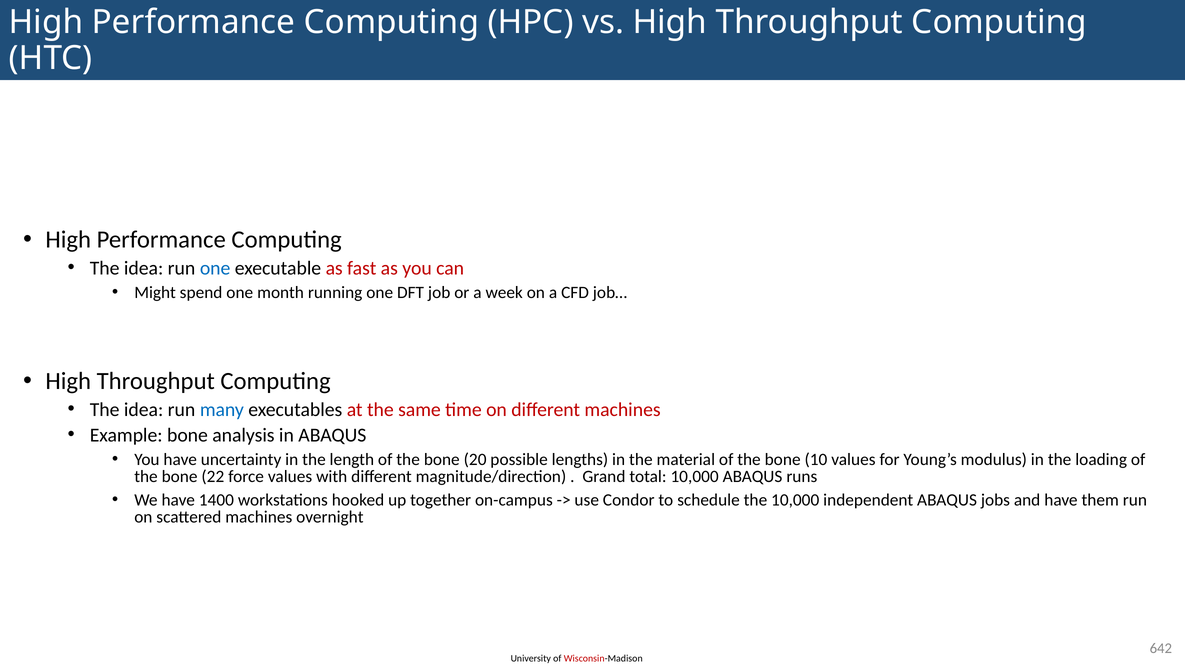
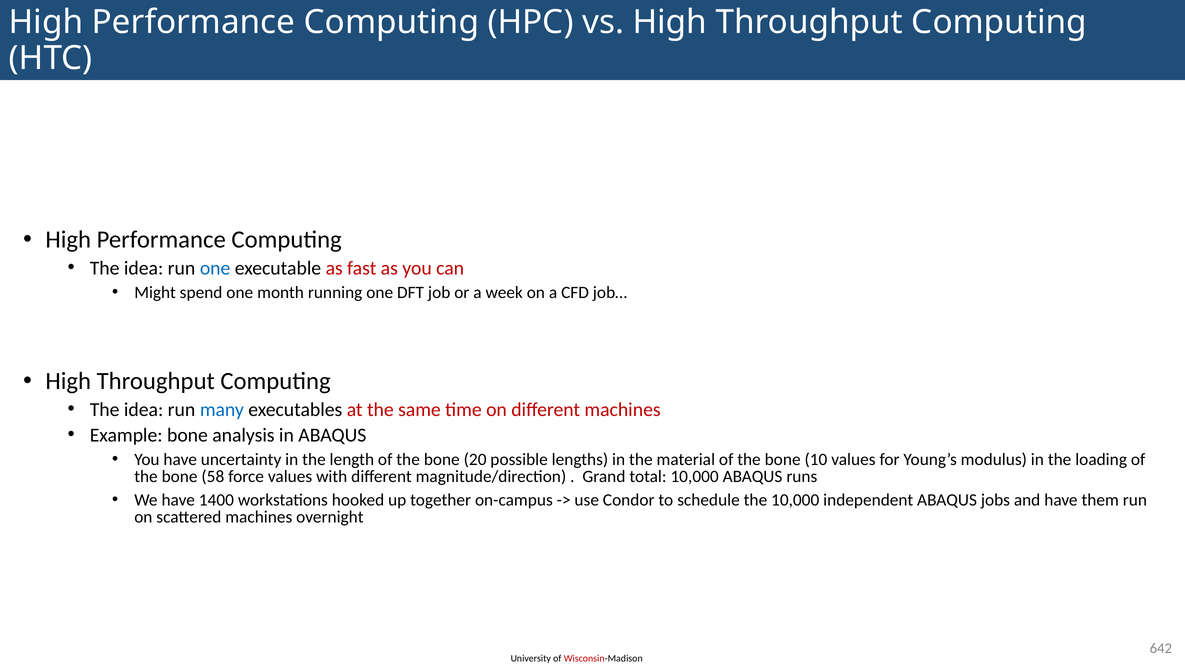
22: 22 -> 58
